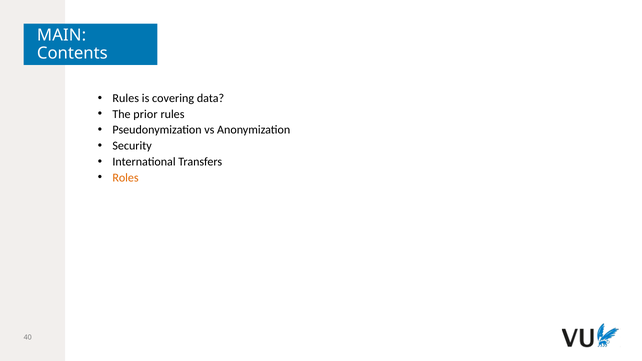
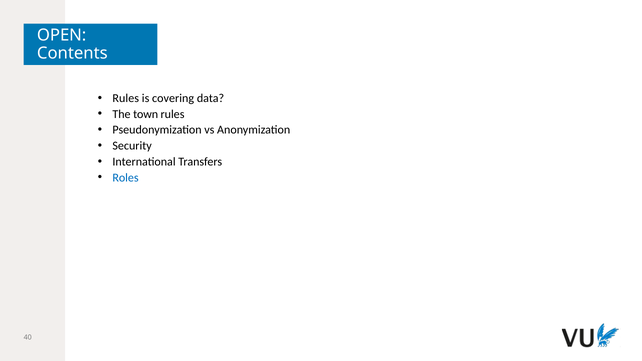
MAIN: MAIN -> OPEN
prior: prior -> town
Roles colour: orange -> blue
